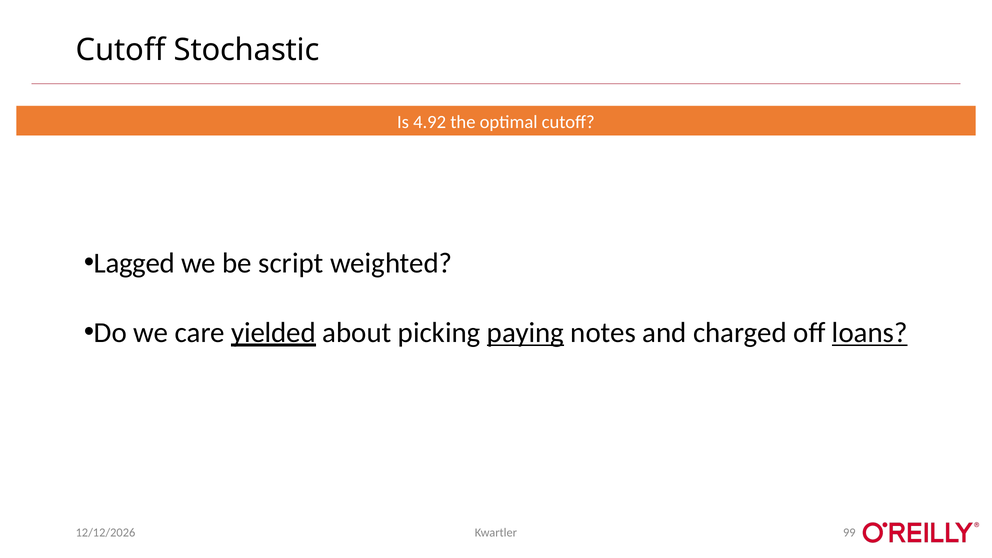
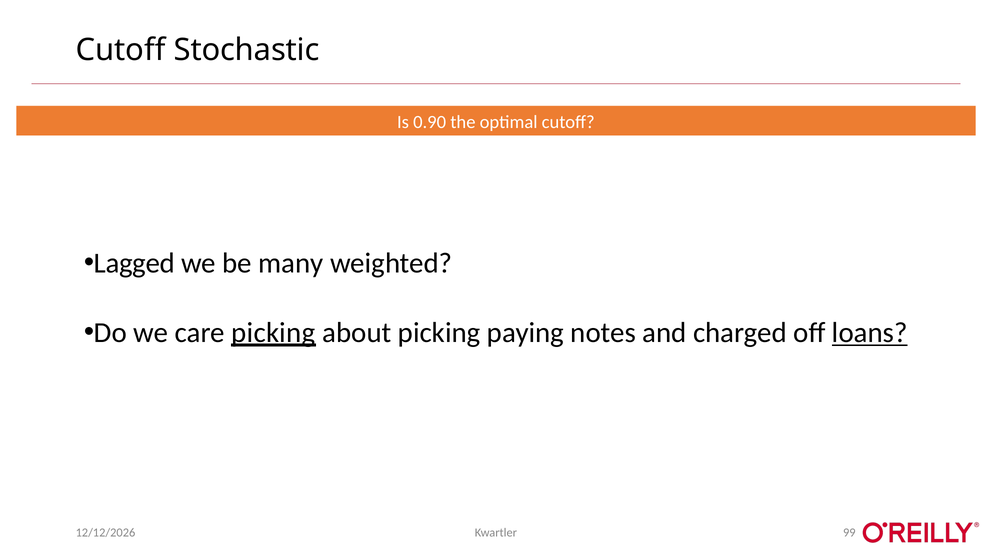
4.92: 4.92 -> 0.90
script: script -> many
care yielded: yielded -> picking
paying underline: present -> none
